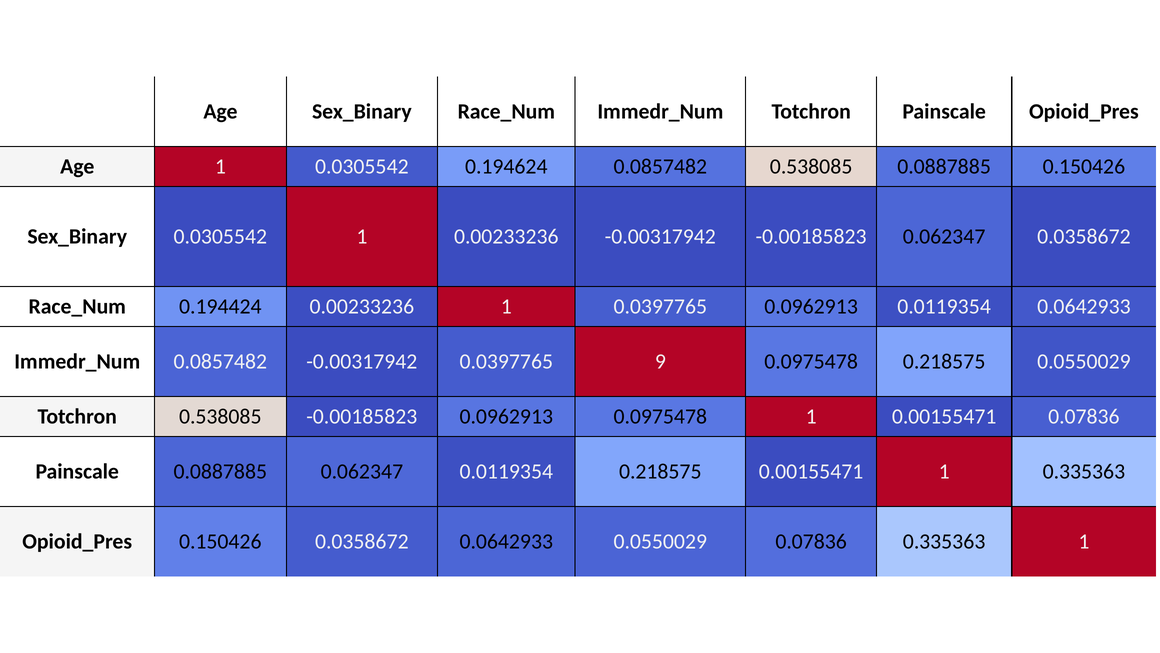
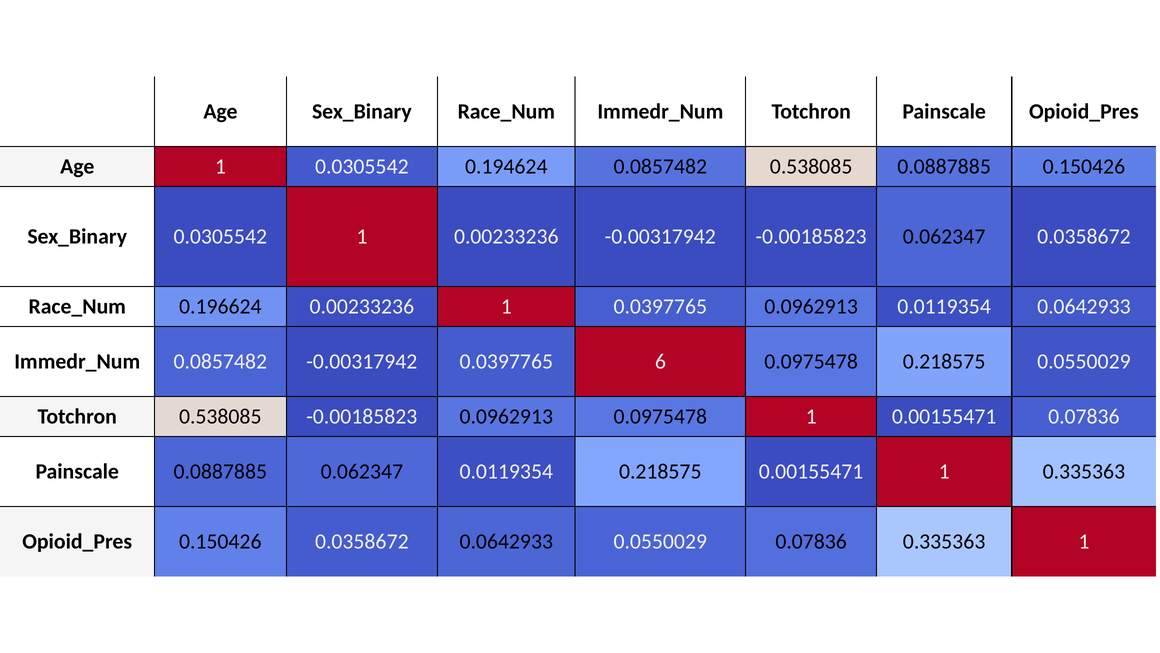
0.194424: 0.194424 -> 0.196624
9: 9 -> 6
